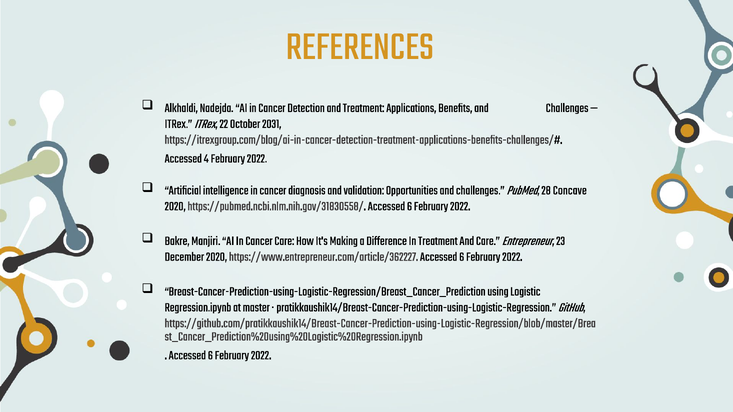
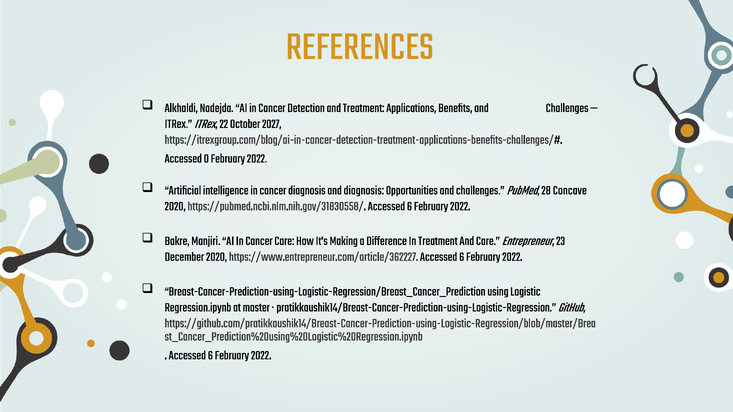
2031: 2031 -> 2027
4: 4 -> 0
and validation: validation -> diagnosis
